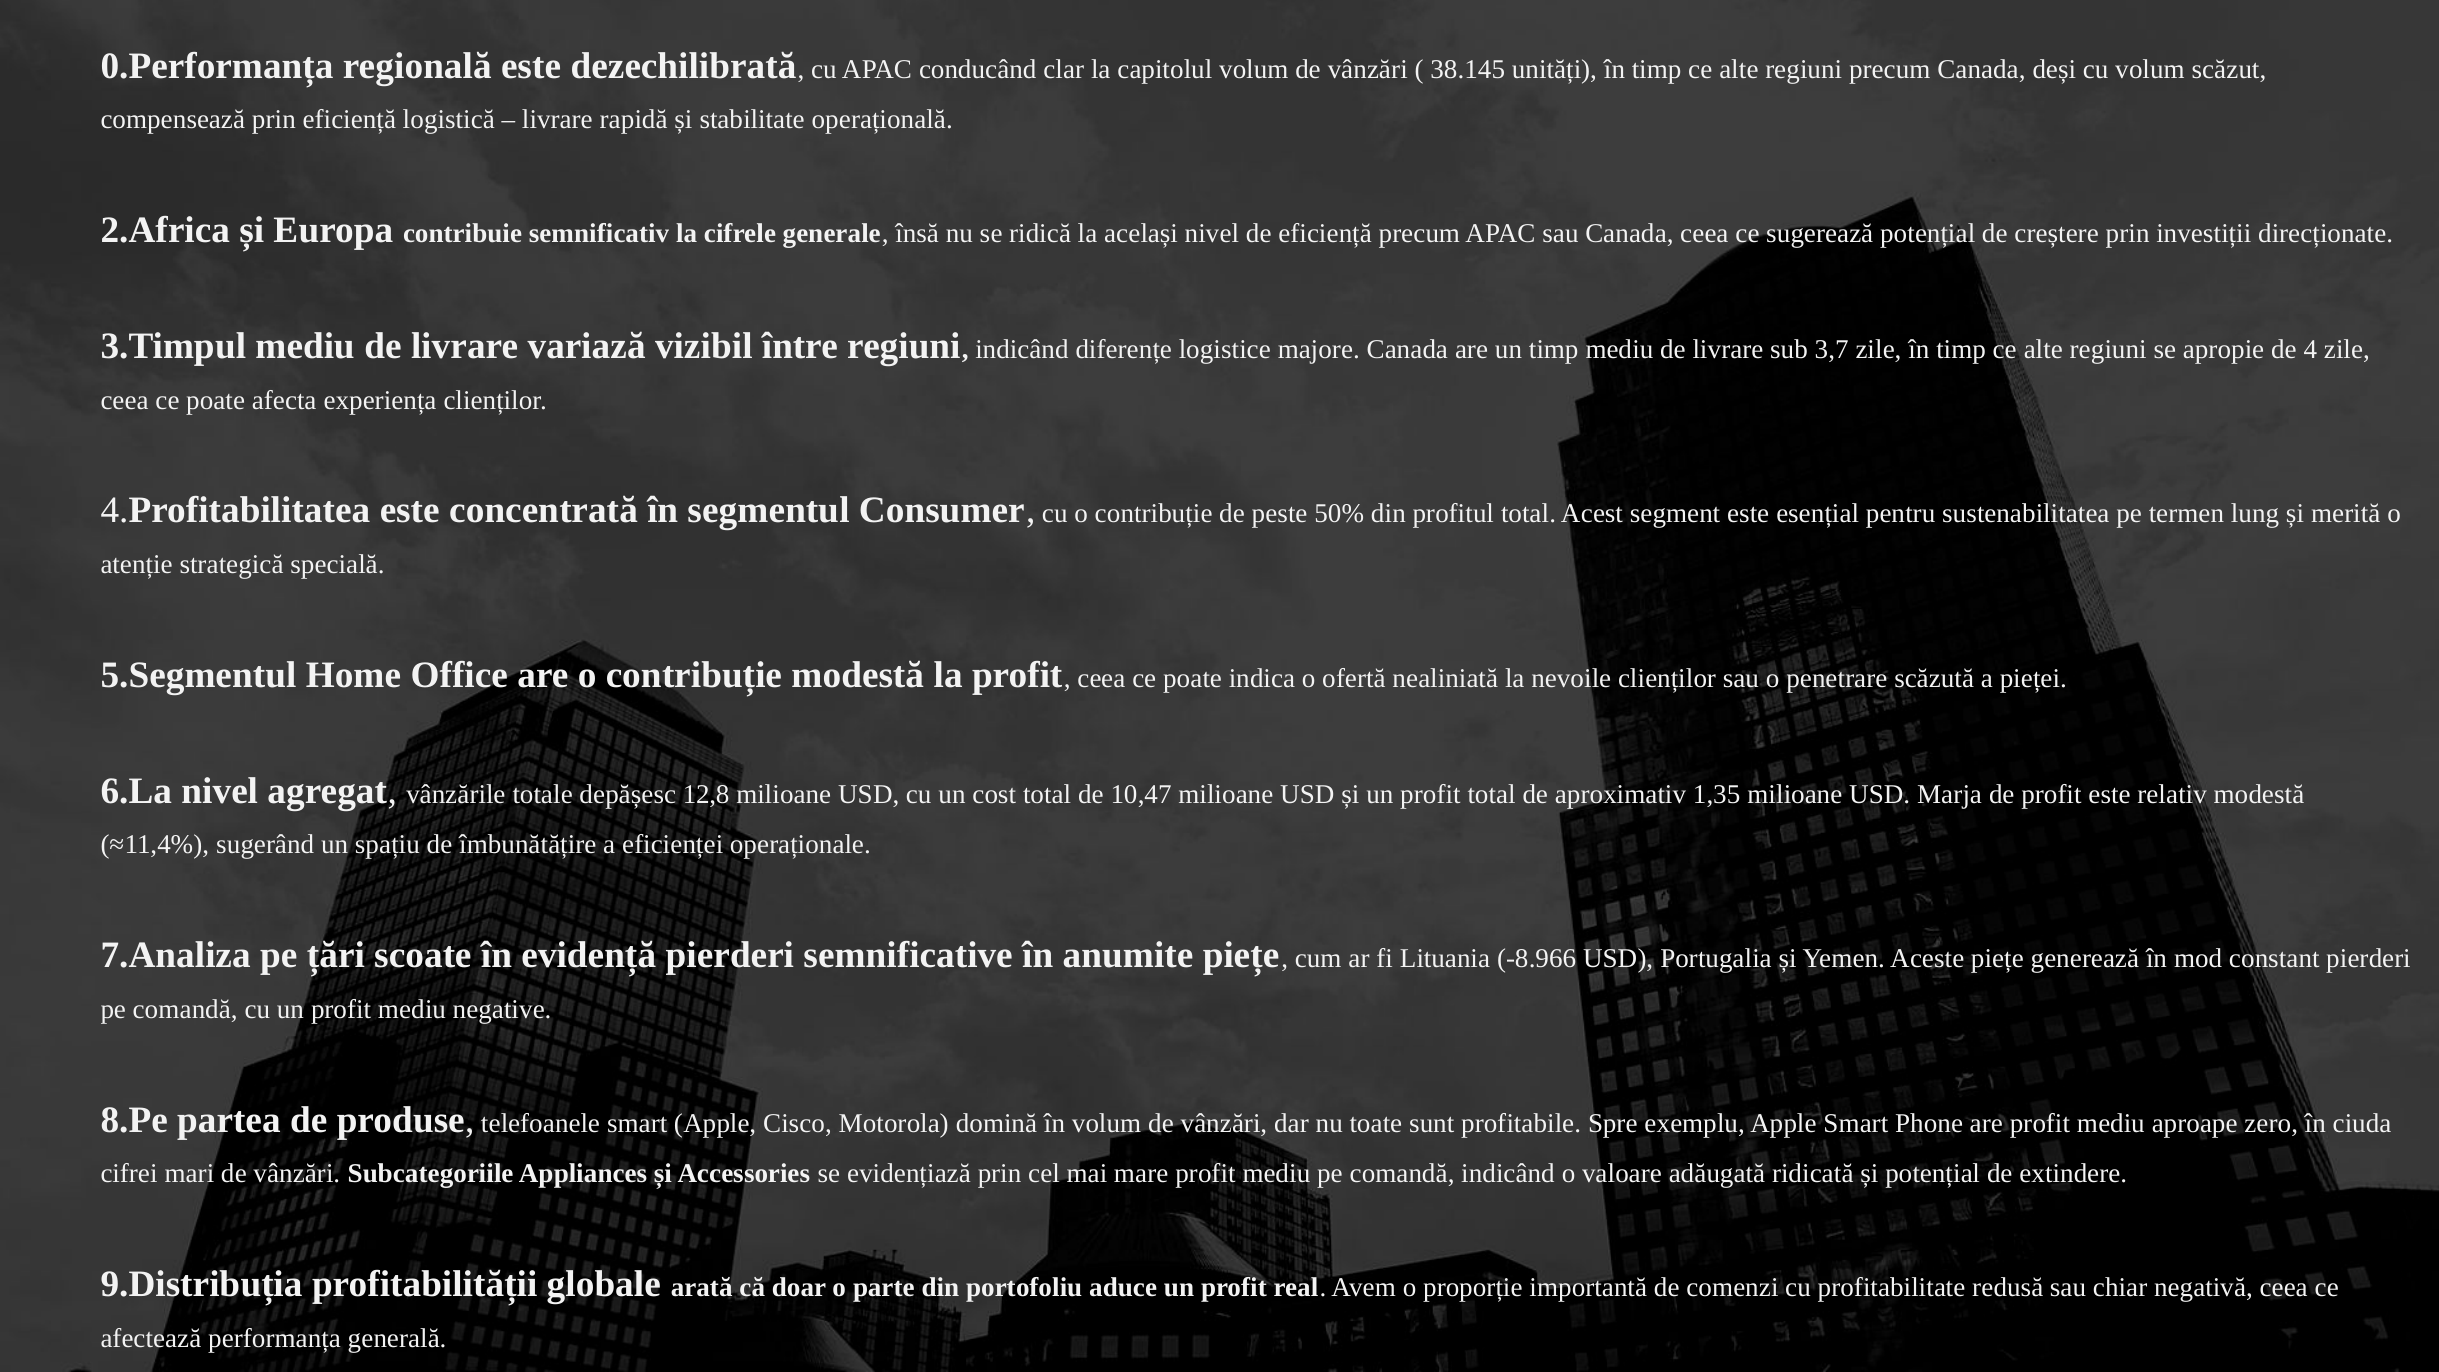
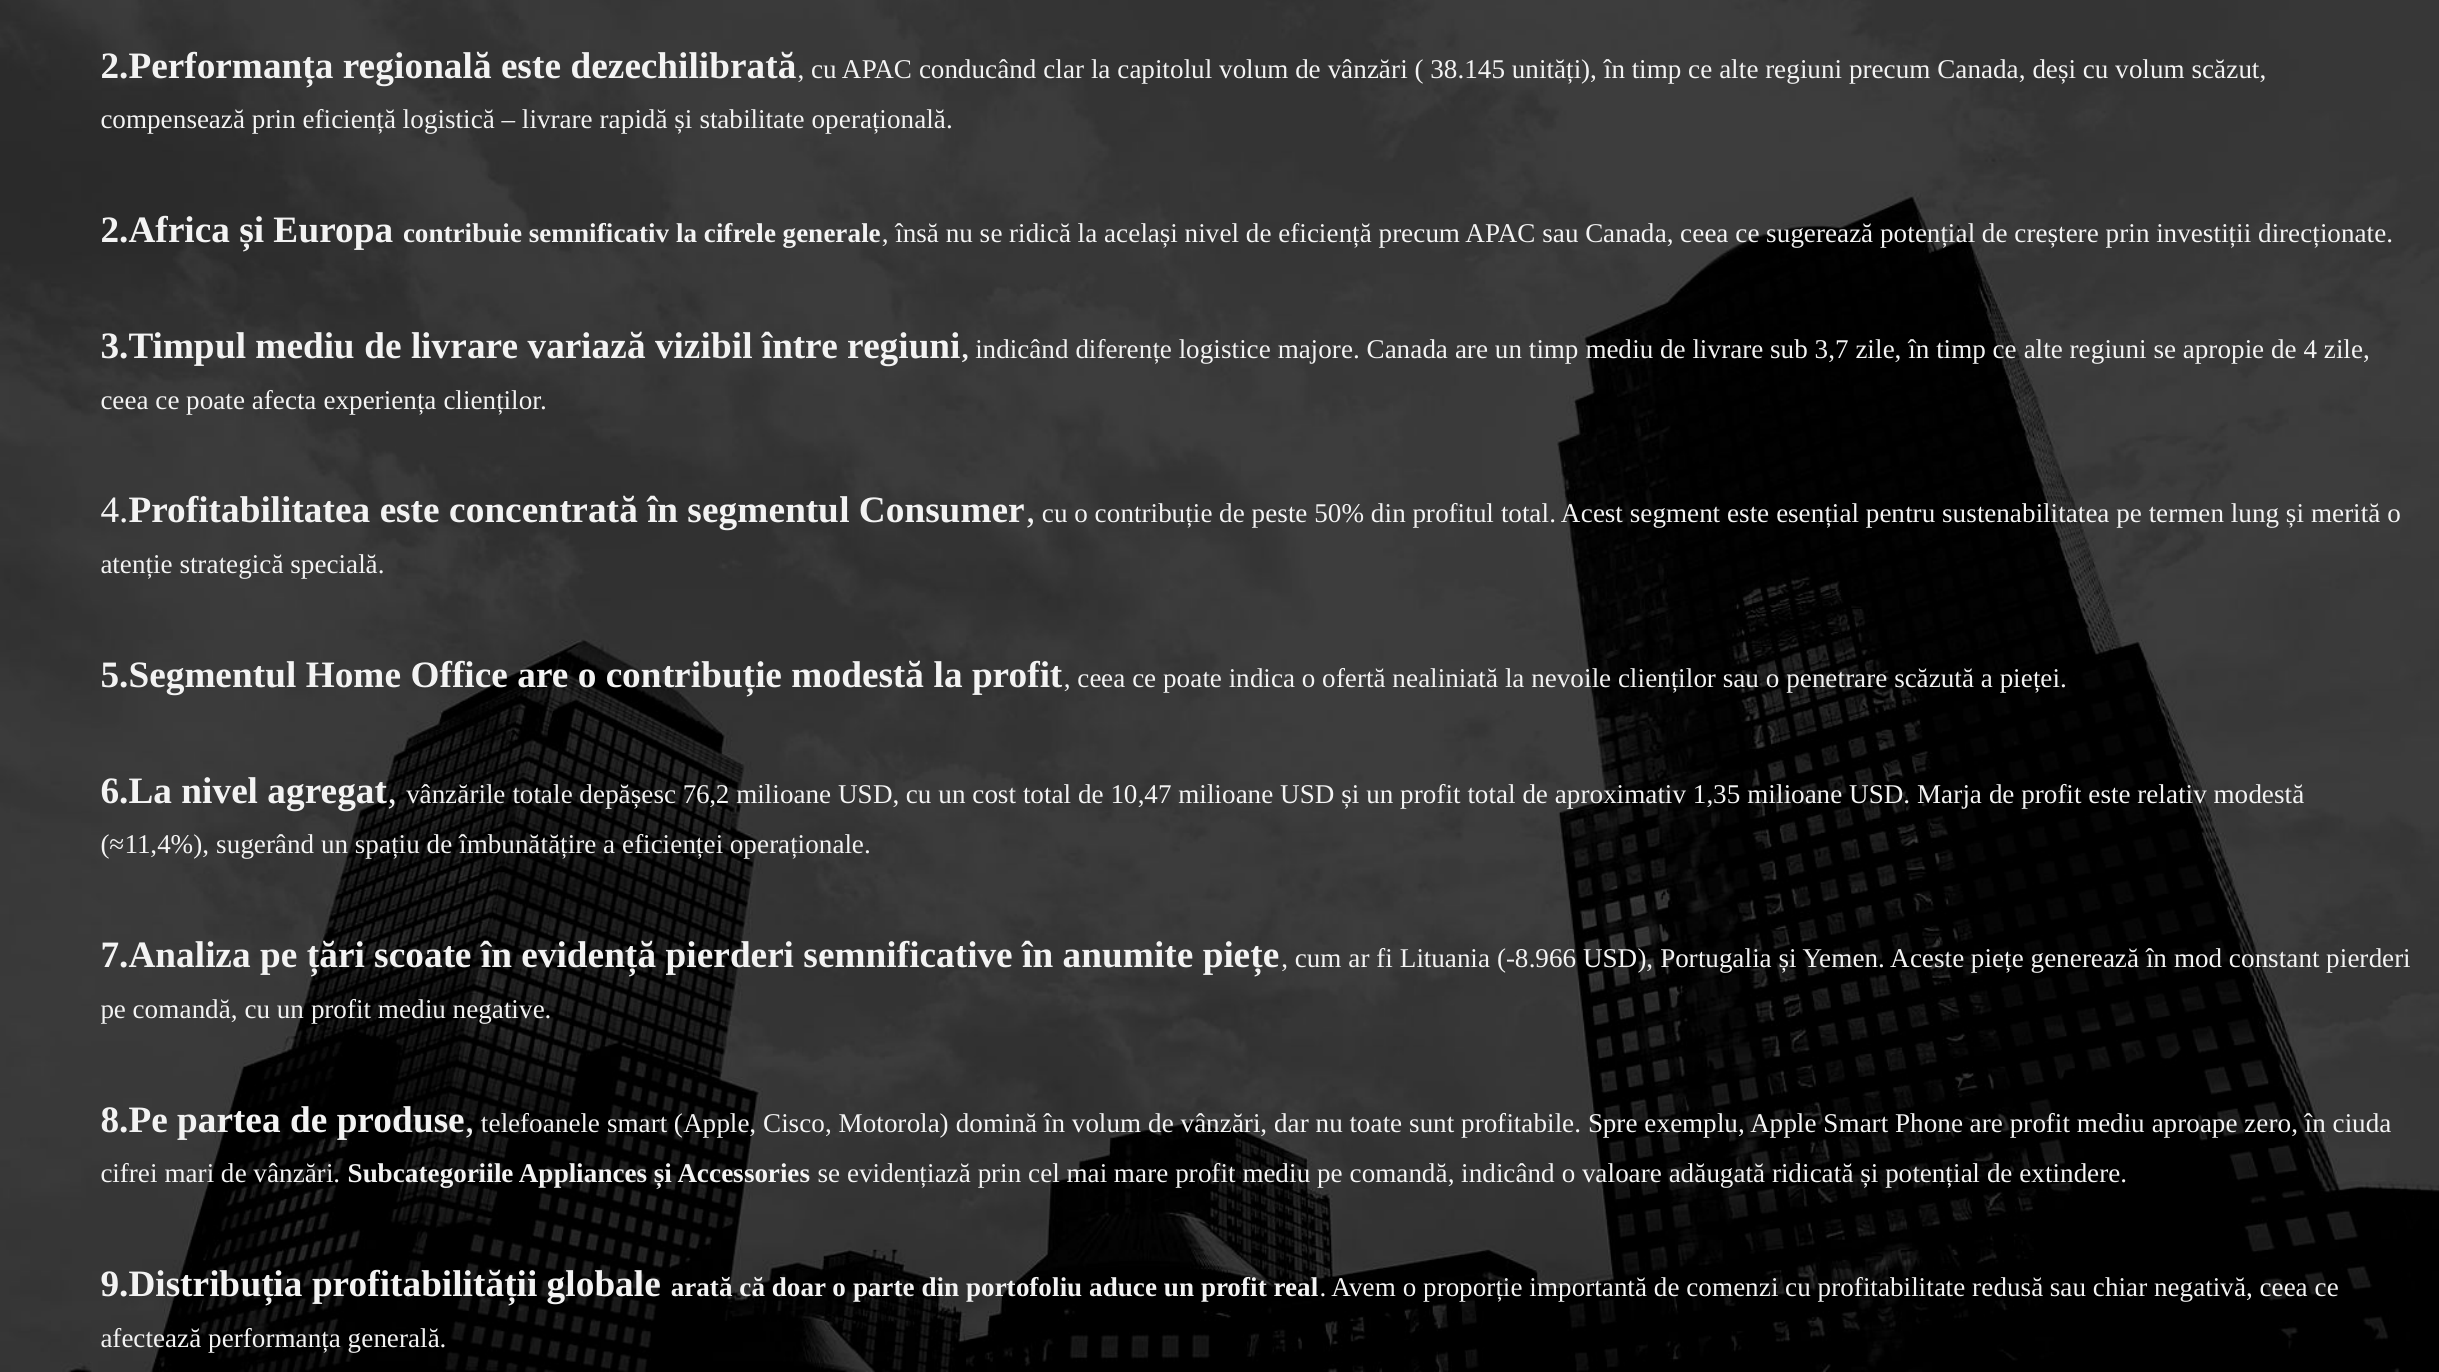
0.Performanța: 0.Performanța -> 2.Performanța
12,8: 12,8 -> 76,2
